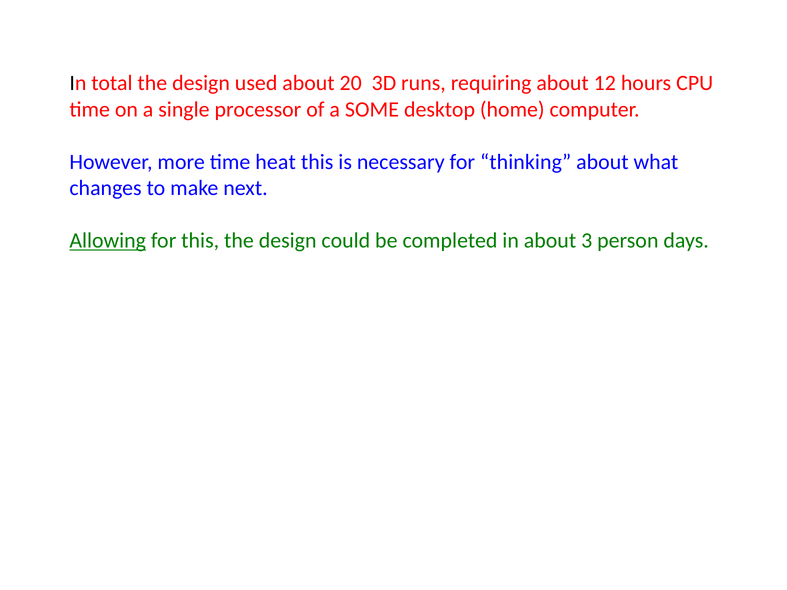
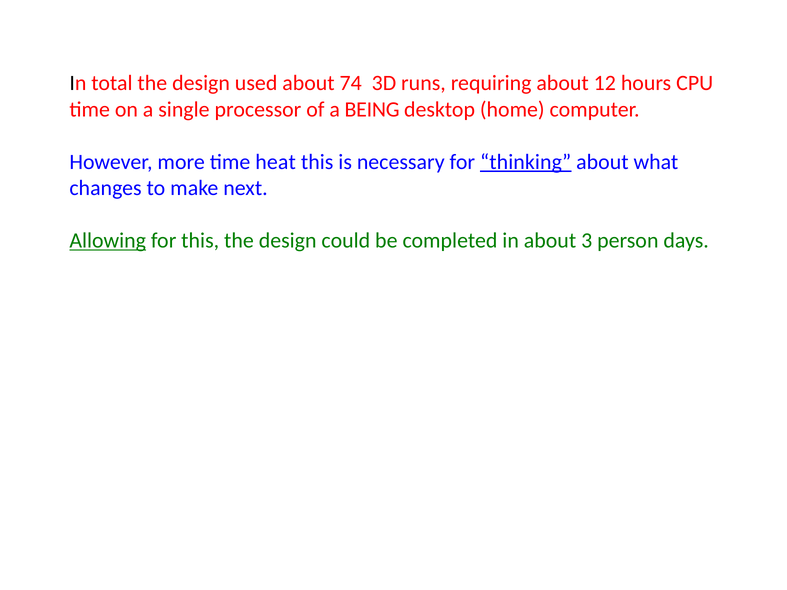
20: 20 -> 74
SOME: SOME -> BEING
thinking underline: none -> present
